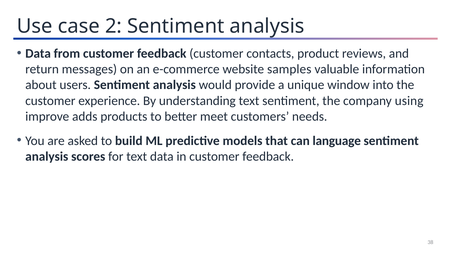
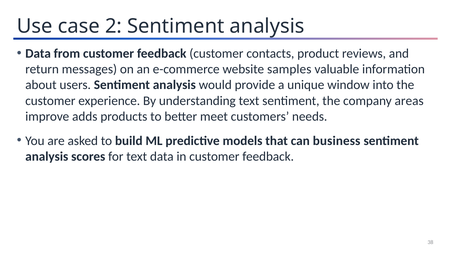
using: using -> areas
language: language -> business
